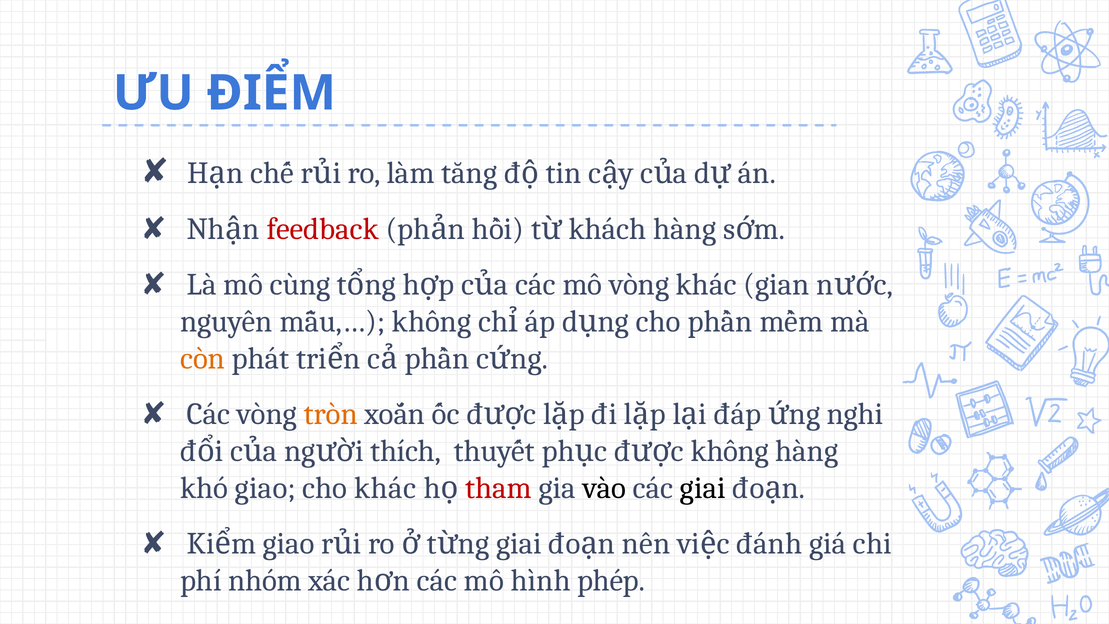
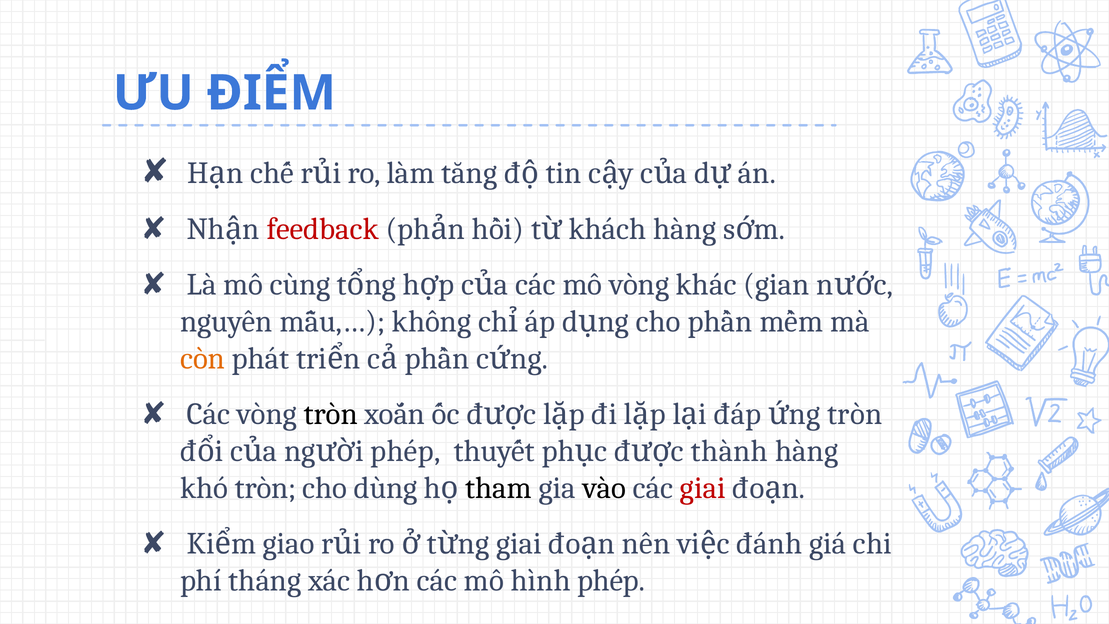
tròn at (331, 414) colour: orange -> black
nghi at (855, 414): nghi -> tròn
thích at (406, 451): thích -> phép
không at (730, 451): không -> thành
khó giao: giao -> tròn
cho khác: khác -> dùng
tham colour: red -> black
giai at (703, 488) colour: black -> red
nhóm: nhóm -> tháng
